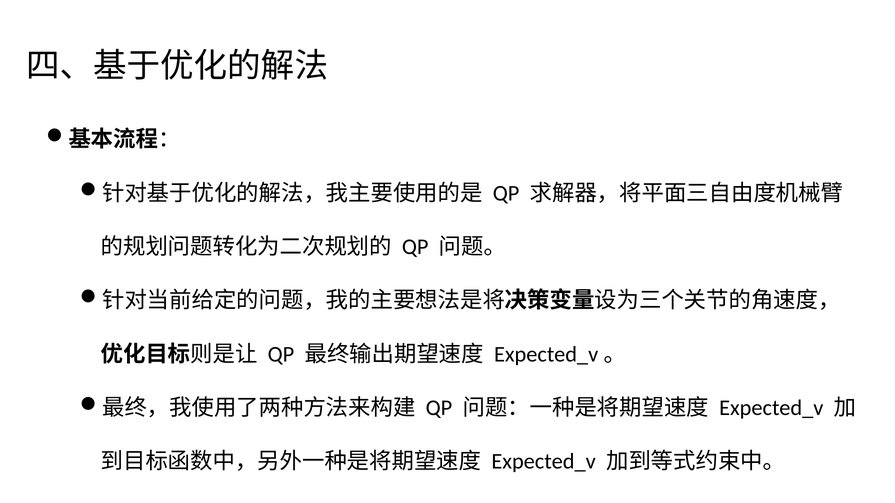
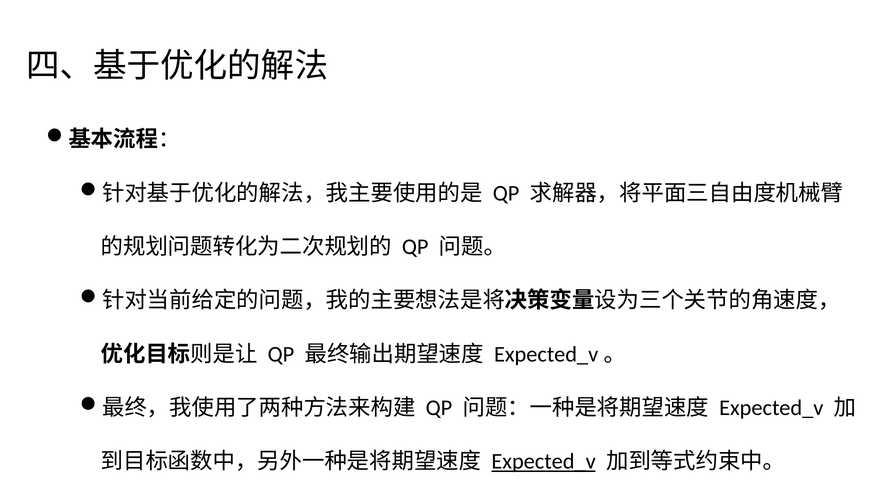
Expected_v at (544, 462) underline: none -> present
